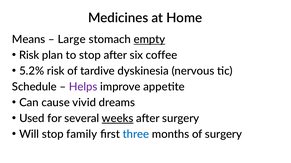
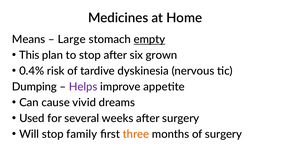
Risk at (29, 55): Risk -> This
coffee: coffee -> grown
5.2%: 5.2% -> 0.4%
Schedule: Schedule -> Dumping
weeks underline: present -> none
three colour: blue -> orange
